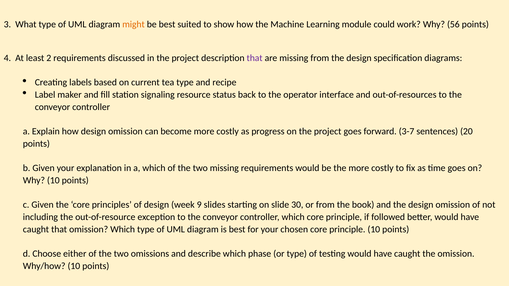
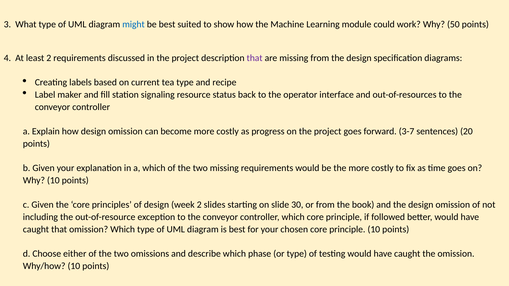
might colour: orange -> blue
56: 56 -> 50
week 9: 9 -> 2
